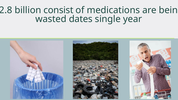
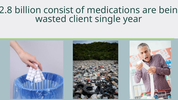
dates: dates -> client
